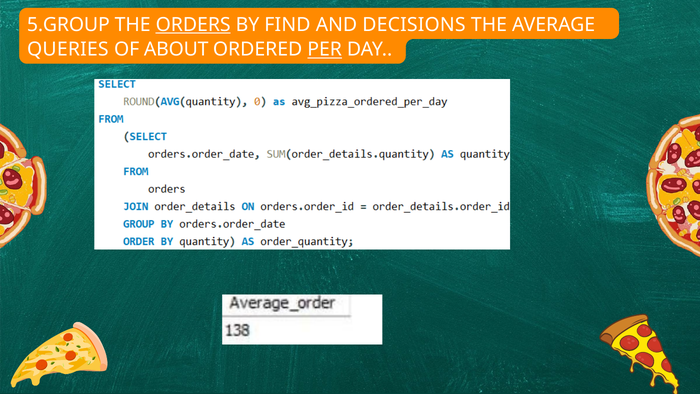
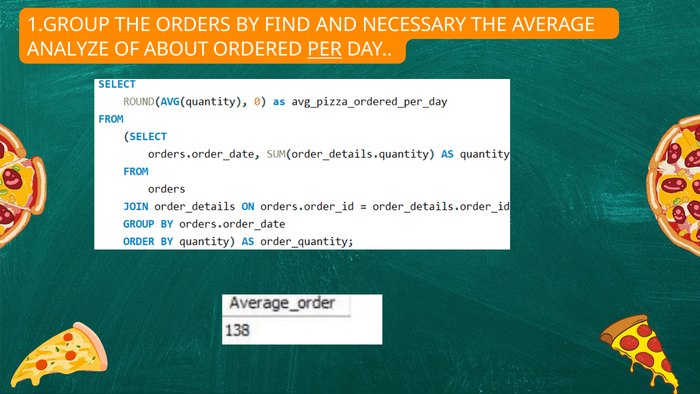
5.GROUP: 5.GROUP -> 1.GROUP
ORDERS underline: present -> none
DECISIONS: DECISIONS -> NECESSARY
QUERIES: QUERIES -> ANALYZE
